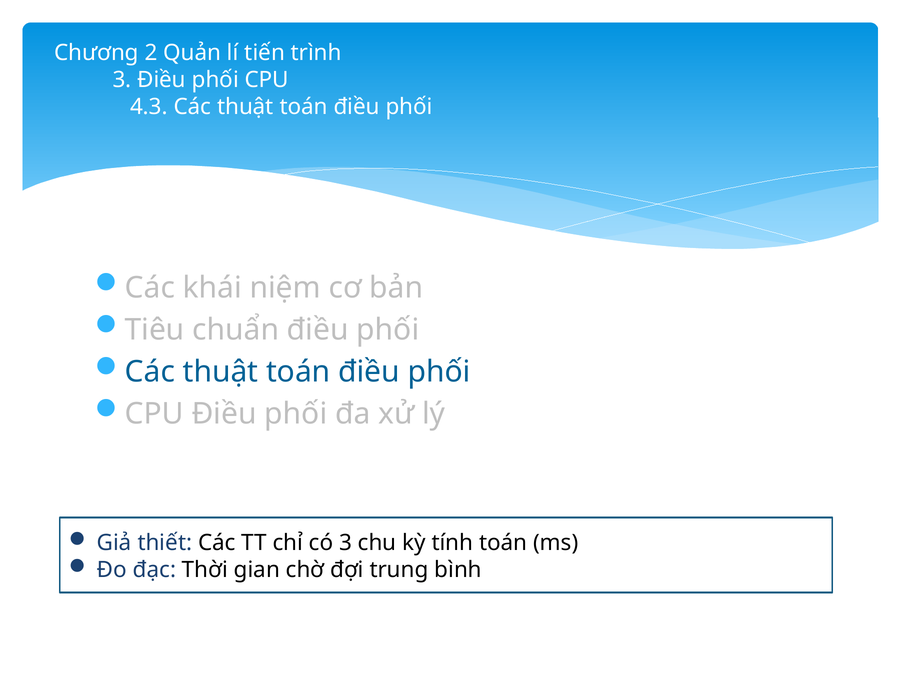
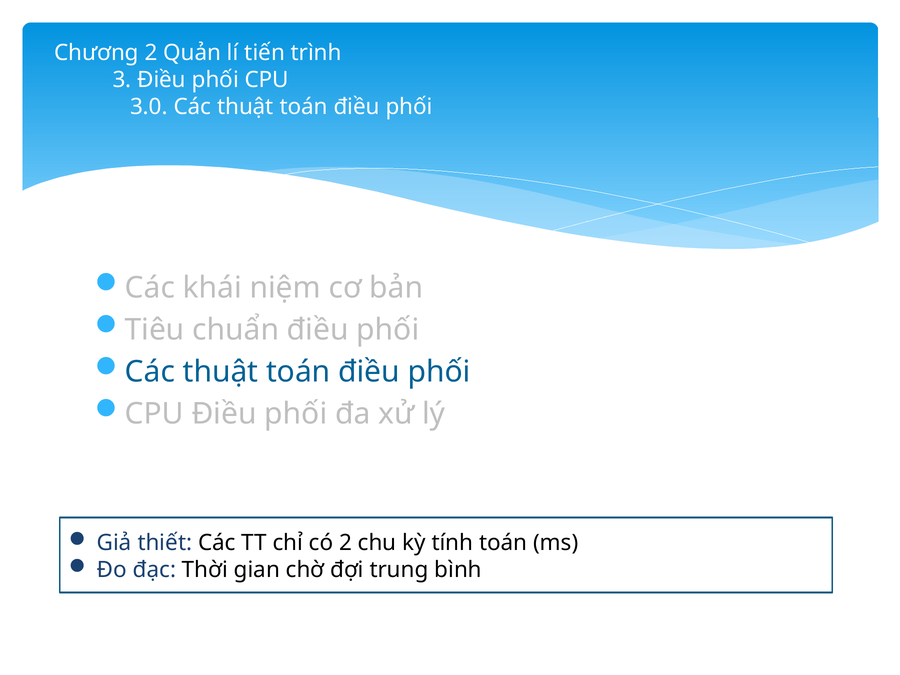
4.3: 4.3 -> 3.0
có 3: 3 -> 2
